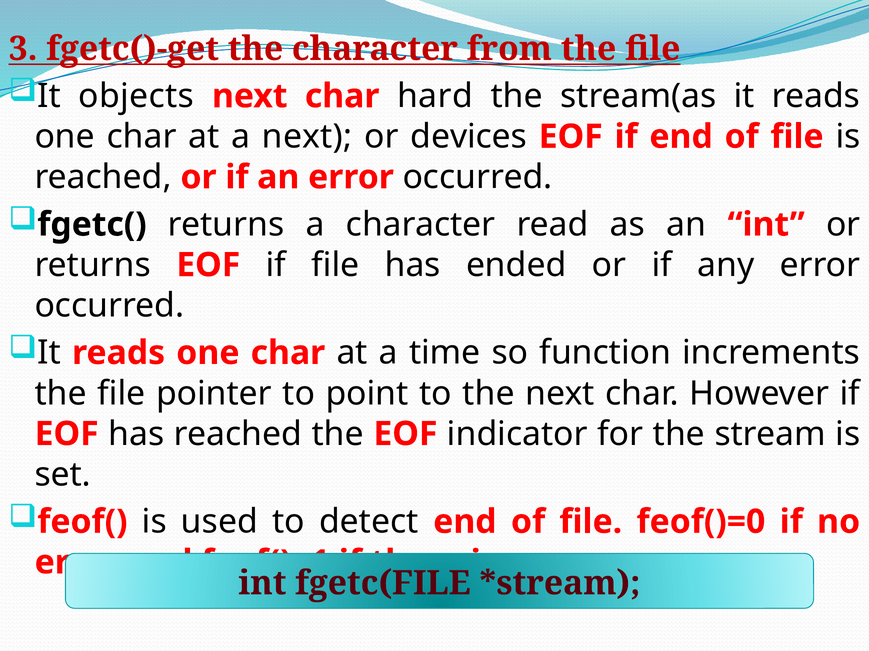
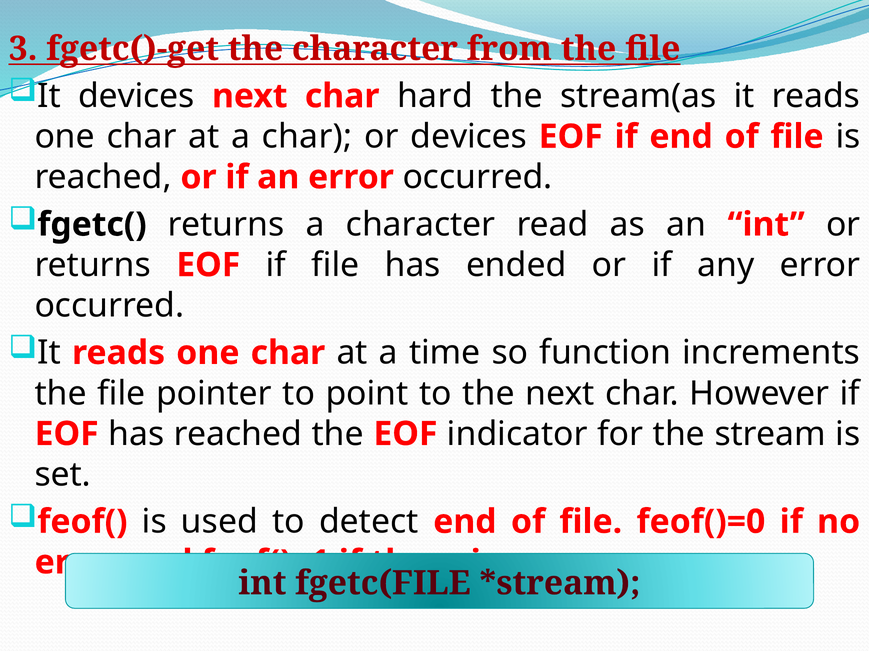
It objects: objects -> devices
a next: next -> char
